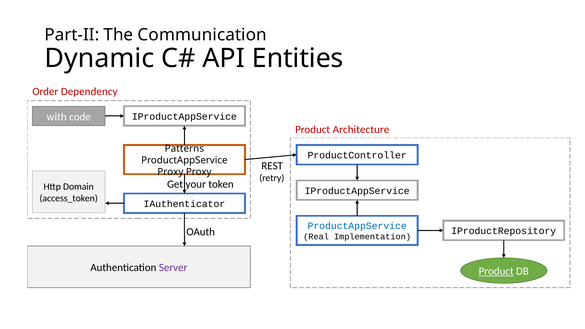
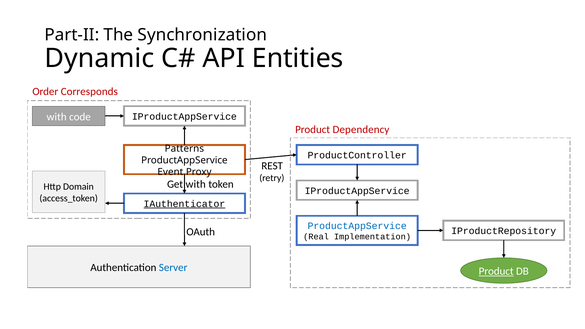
Communication: Communication -> Synchronization
Dependency: Dependency -> Corresponds
Architecture: Architecture -> Dependency
Proxy at (170, 172): Proxy -> Event
Get your: your -> with
IAuthenticator underline: none -> present
Server colour: purple -> blue
